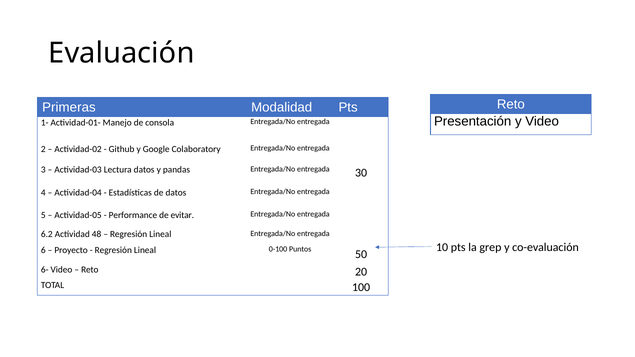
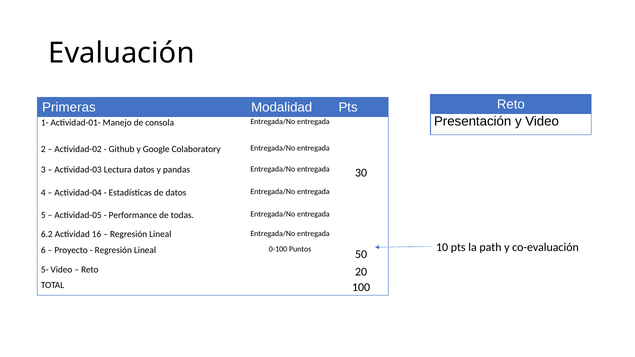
evitar: evitar -> todas
48: 48 -> 16
grep: grep -> path
6-: 6- -> 5-
